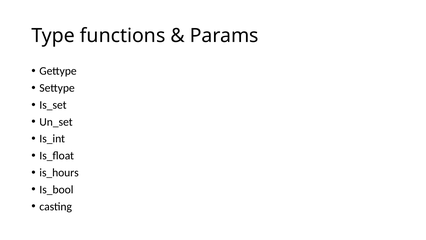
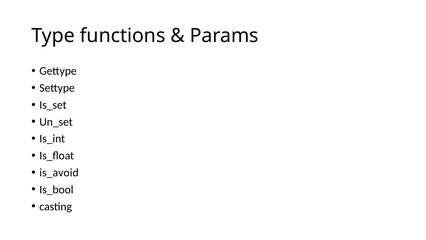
is_hours: is_hours -> is_avoid
